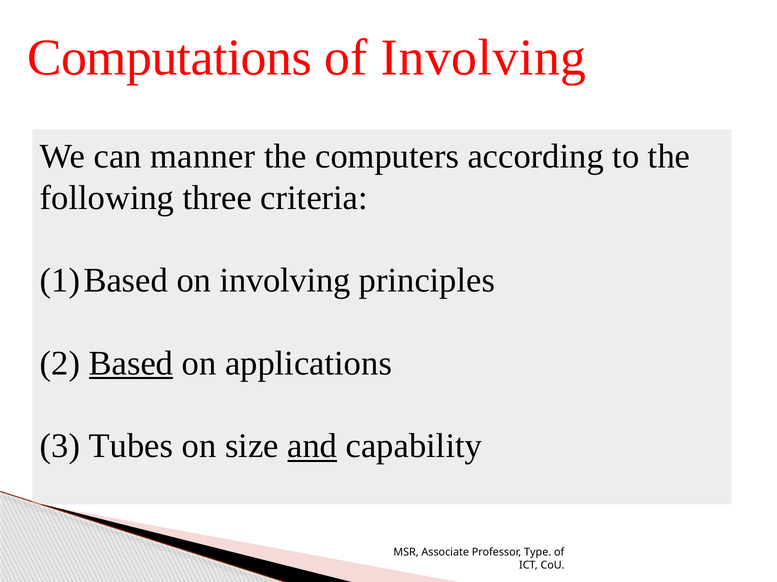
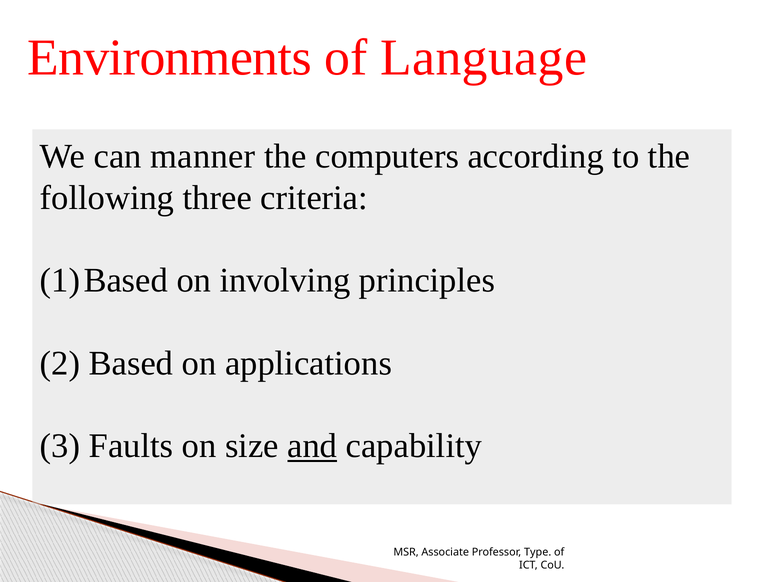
Computations: Computations -> Environments
of Involving: Involving -> Language
Based underline: present -> none
Tubes: Tubes -> Faults
